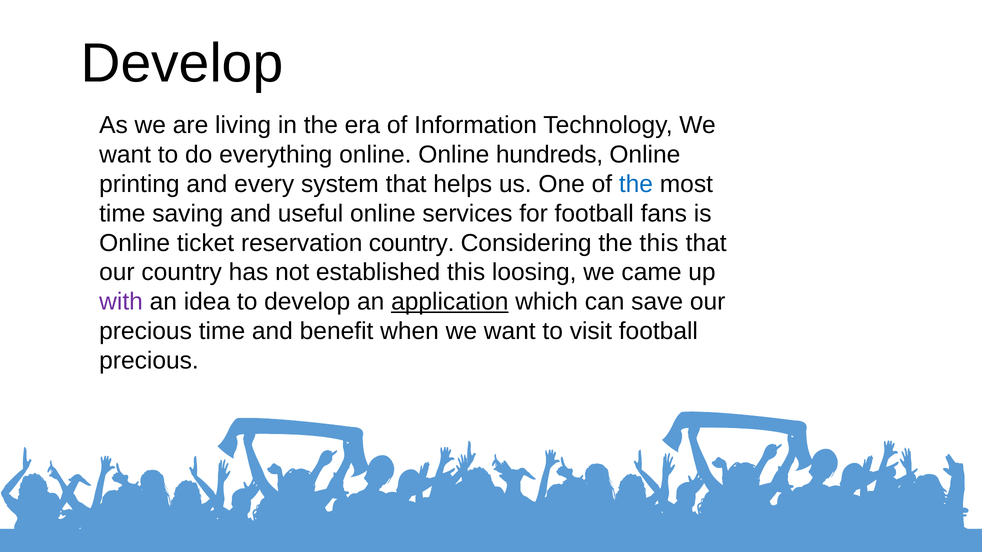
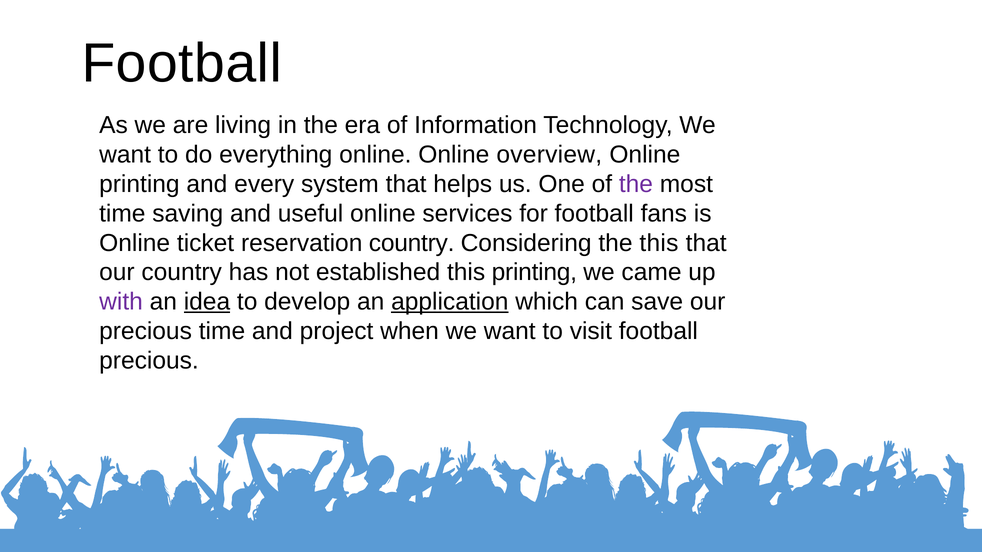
Develop at (182, 64): Develop -> Football
hundreds: hundreds -> overview
the at (636, 184) colour: blue -> purple
this loosing: loosing -> printing
idea underline: none -> present
benefit: benefit -> project
